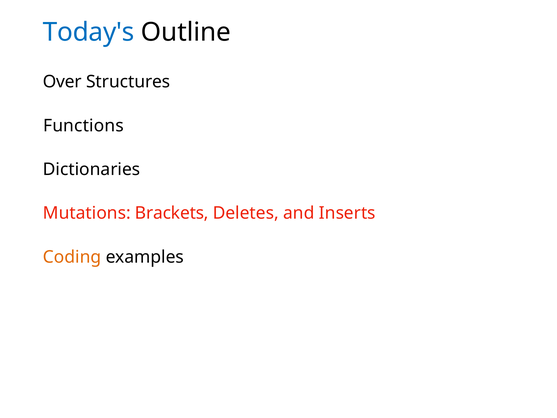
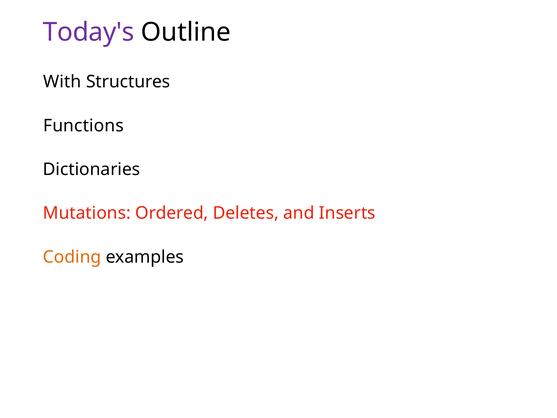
Today's colour: blue -> purple
Over: Over -> With
Brackets: Brackets -> Ordered
